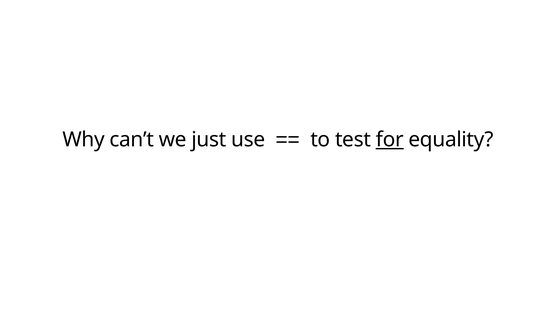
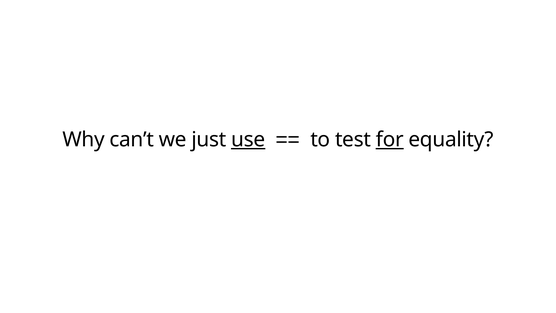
use underline: none -> present
